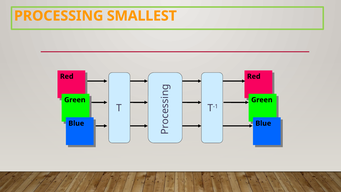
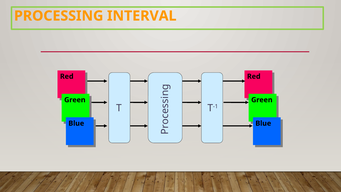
SMALLEST: SMALLEST -> INTERVAL
